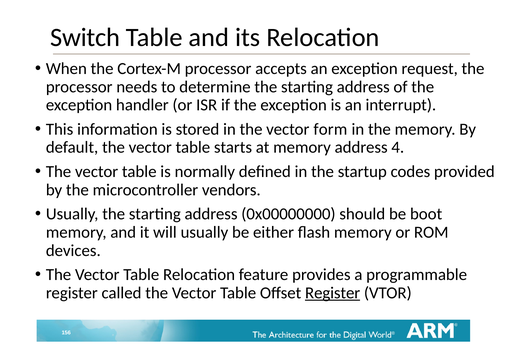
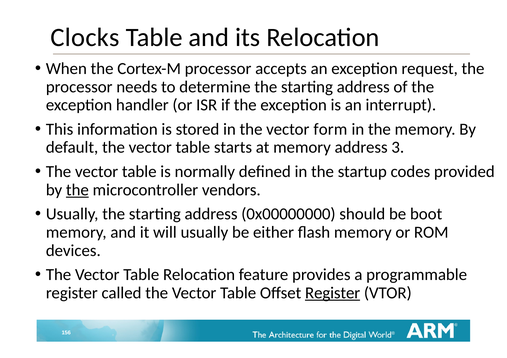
Switch: Switch -> Clocks
4: 4 -> 3
the at (77, 190) underline: none -> present
